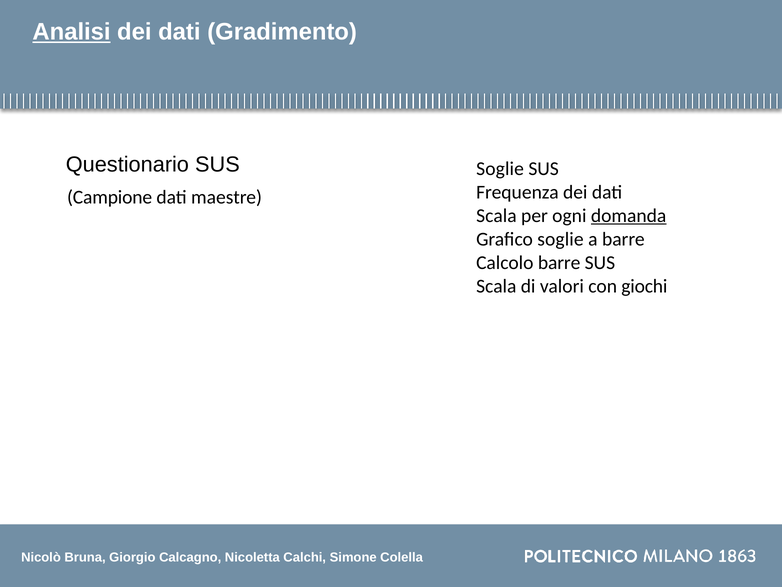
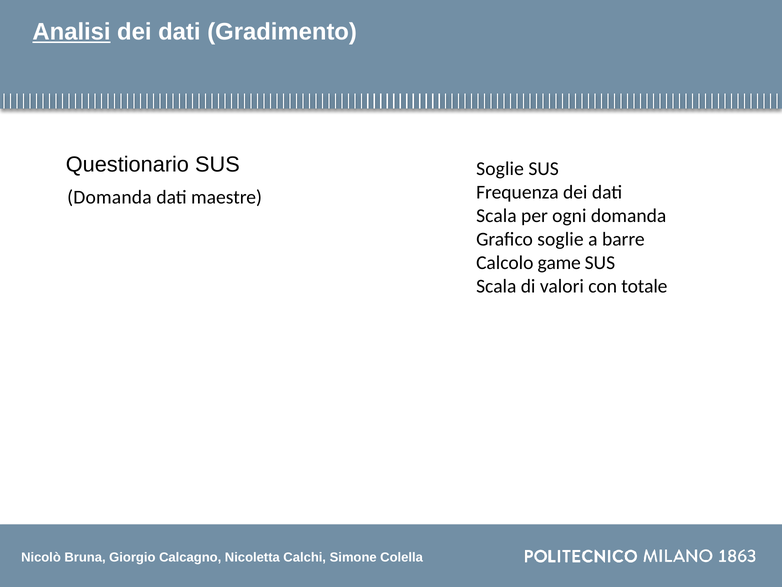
Campione at (110, 197): Campione -> Domanda
domanda at (629, 216) underline: present -> none
Calcolo barre: barre -> game
giochi: giochi -> totale
